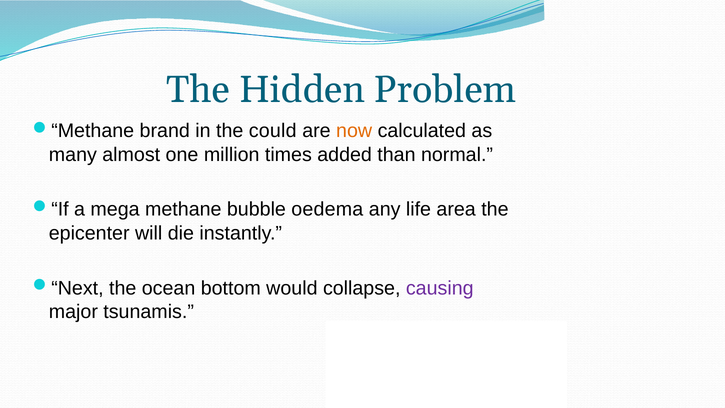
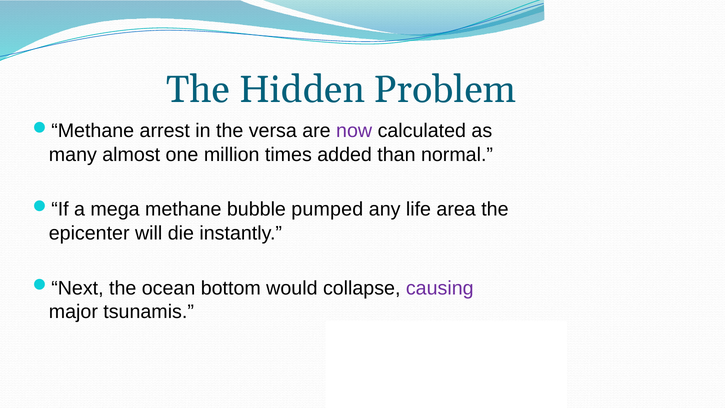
brand: brand -> arrest
could: could -> versa
now colour: orange -> purple
oedema: oedema -> pumped
